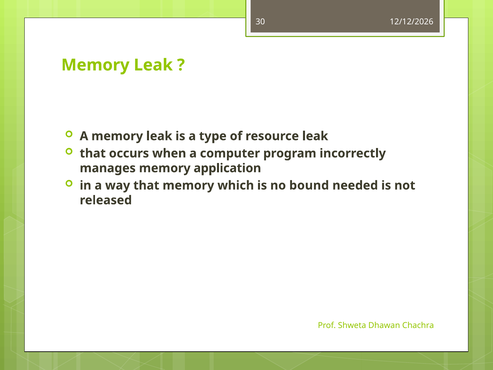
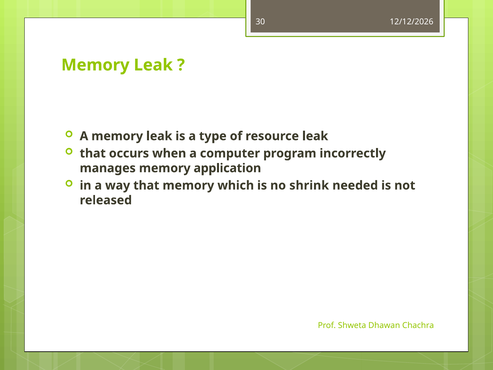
bound: bound -> shrink
